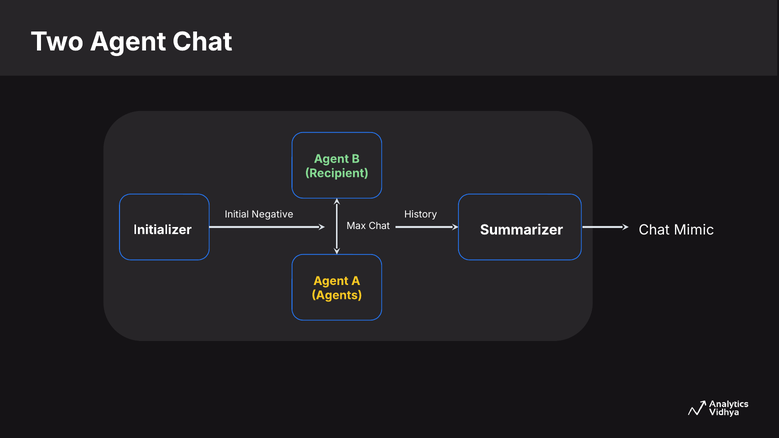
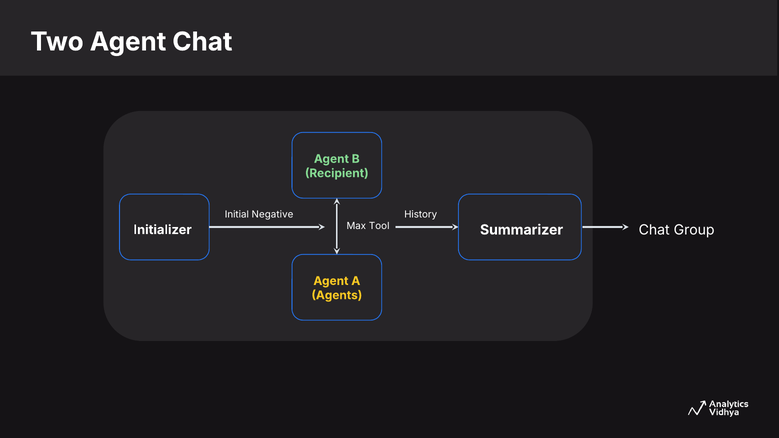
Max Chat: Chat -> Tool
Mimic: Mimic -> Group
